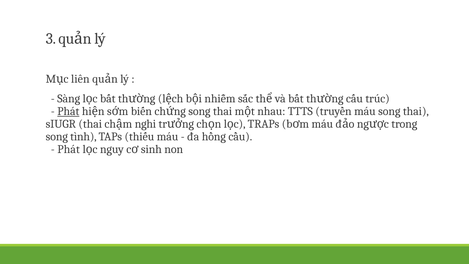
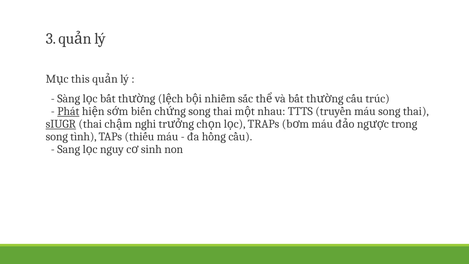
liên: liên -> this
sIUGR underline: none -> present
Phát at (69, 149): Phát -> Sang
